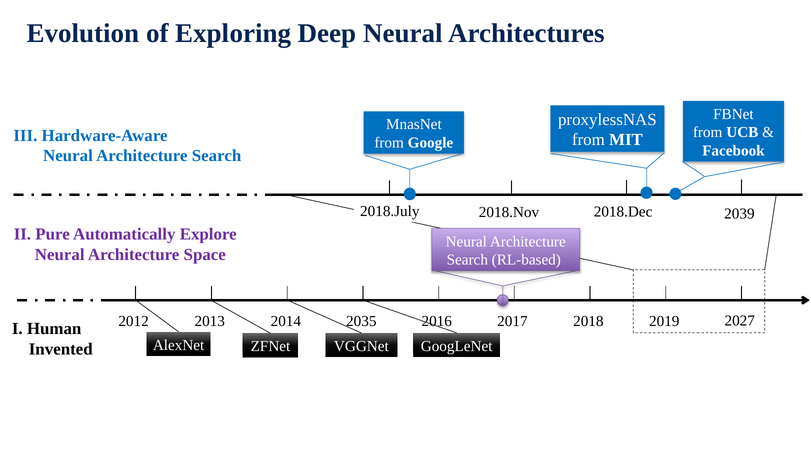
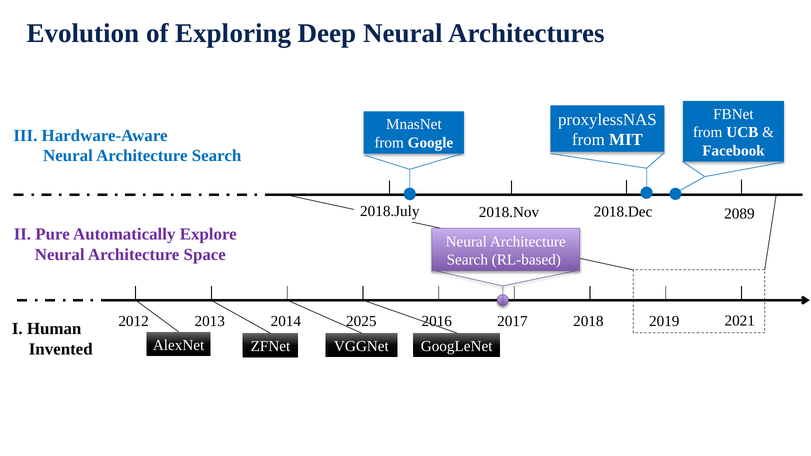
2039: 2039 -> 2089
2027: 2027 -> 2021
2035: 2035 -> 2025
